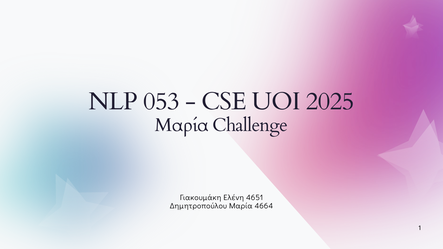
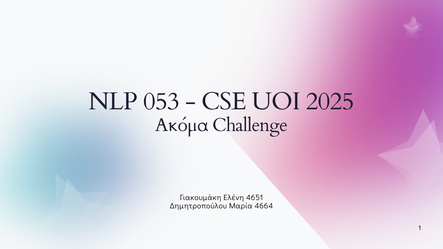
Μαρία at (182, 125): Μαρία -> Ακόμα
